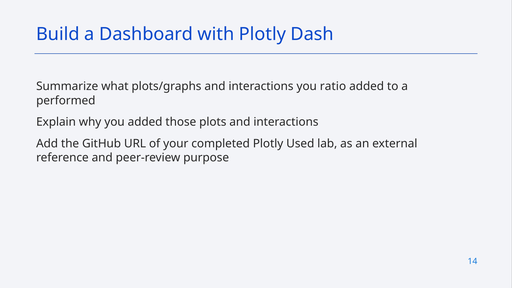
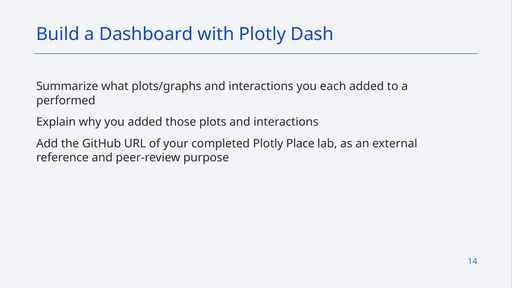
ratio: ratio -> each
Used: Used -> Place
